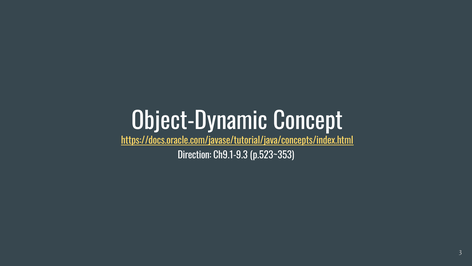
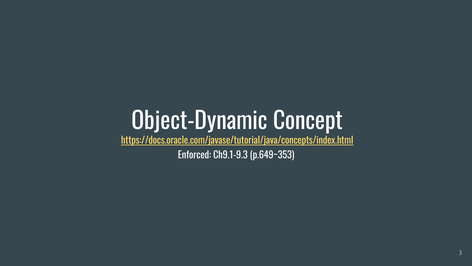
Direction: Direction -> Enforced
p.523~353: p.523~353 -> p.649~353
